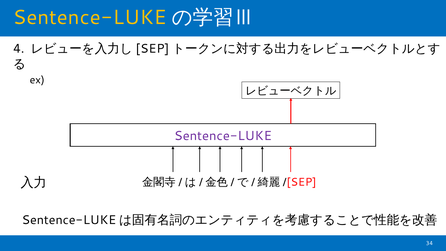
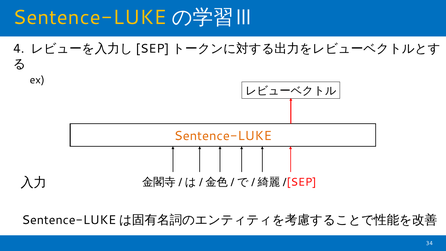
Sentence-LUKE at (223, 136) colour: purple -> orange
